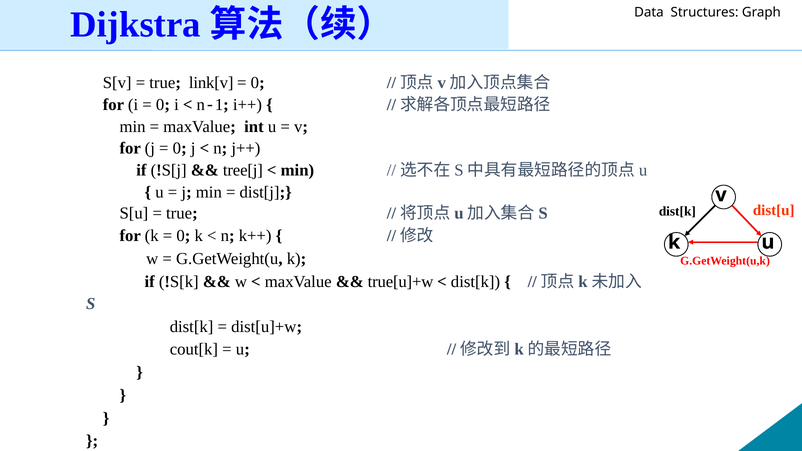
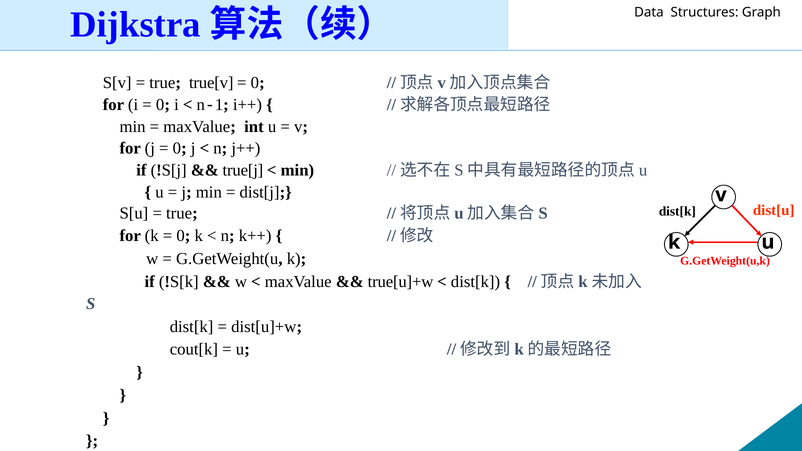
link[v: link[v -> true[v
tree[j: tree[j -> true[j
